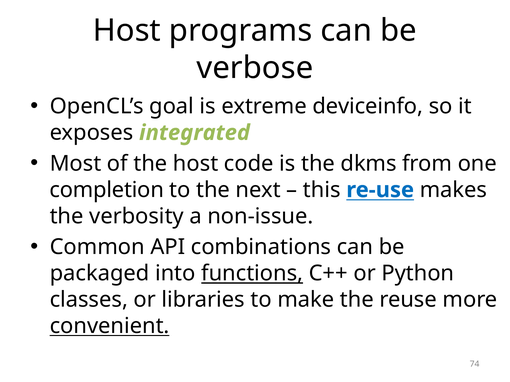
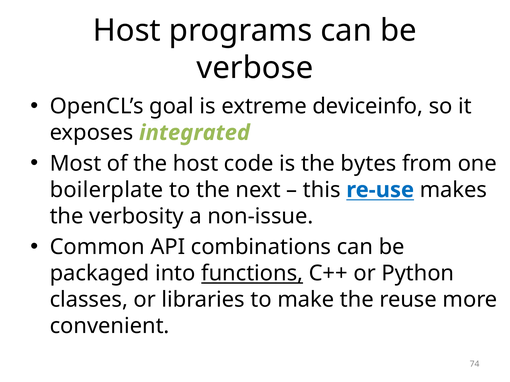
dkms: dkms -> bytes
completion: completion -> boilerplate
convenient underline: present -> none
